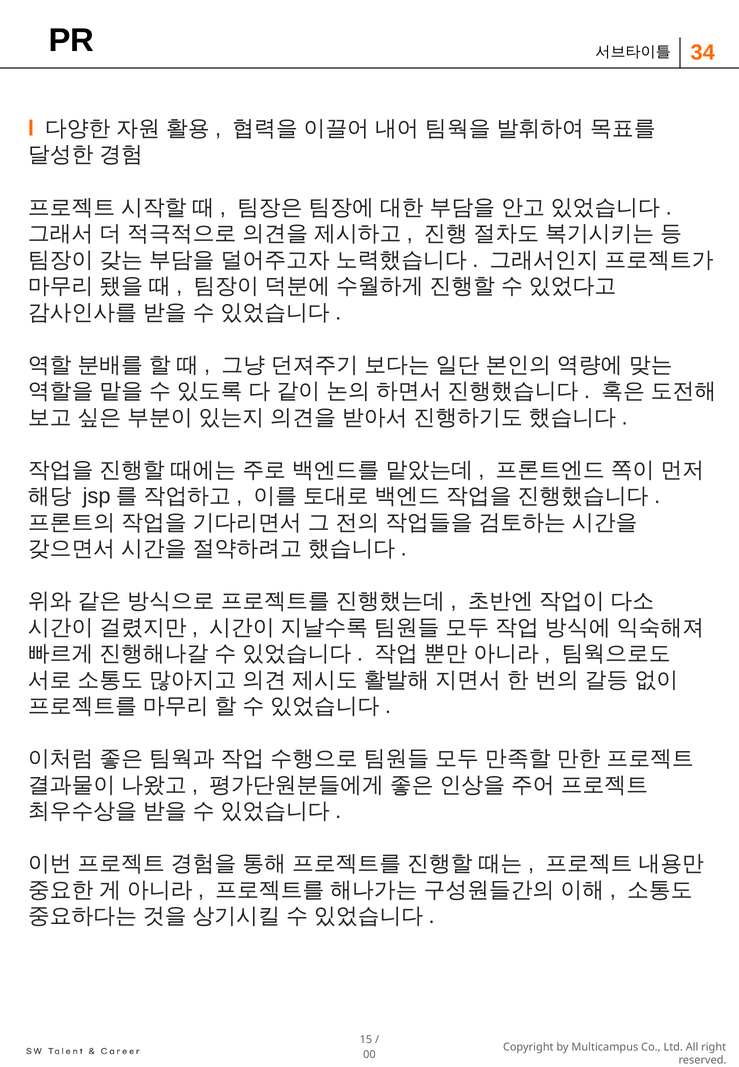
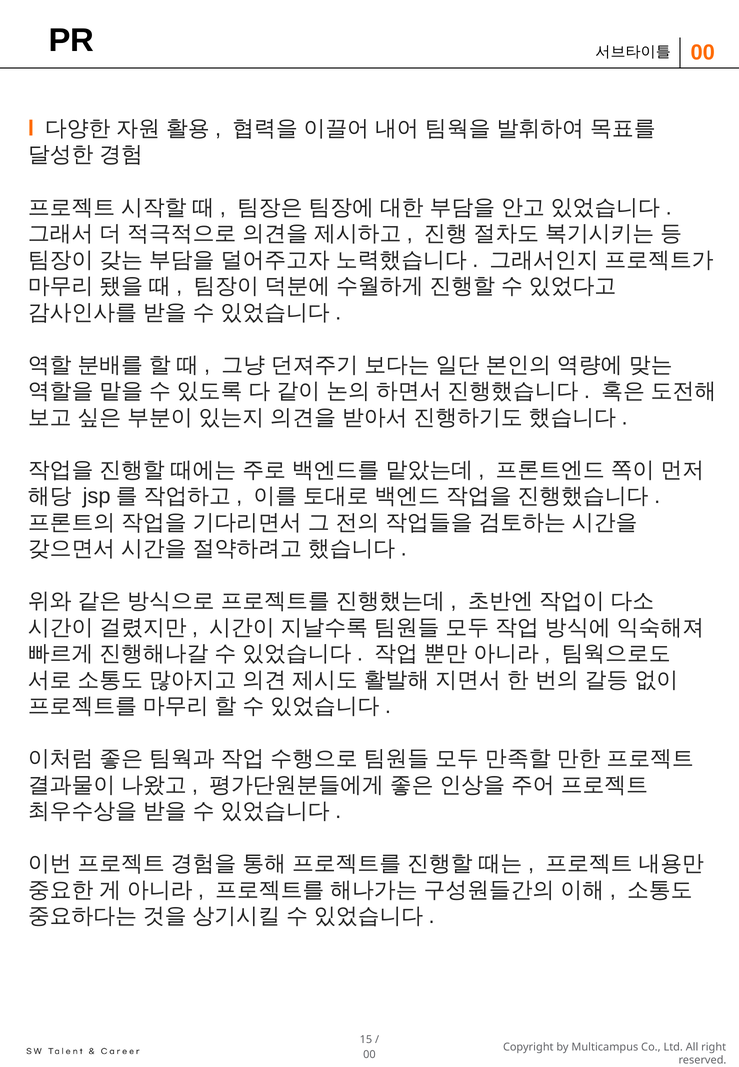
34 at (703, 52): 34 -> 00
